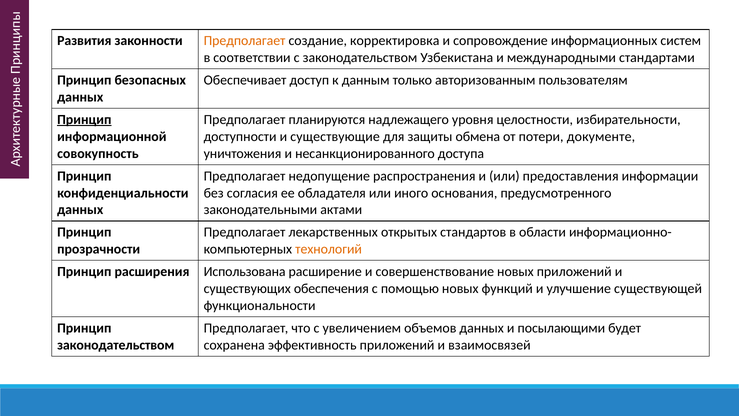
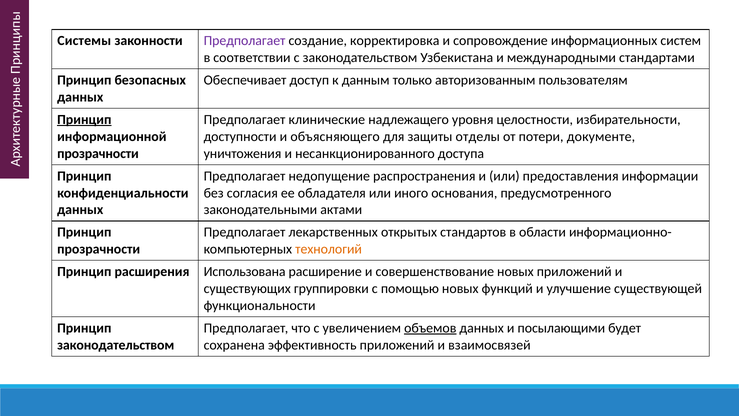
Развития: Развития -> Системы
Предполагает at (245, 41) colour: orange -> purple
планируются: планируются -> клинические
существующие: существующие -> объясняющего
обмена: обмена -> отделы
совокупность at (98, 153): совокупность -> прозрачности
обеспечения: обеспечения -> группировки
объемов underline: none -> present
